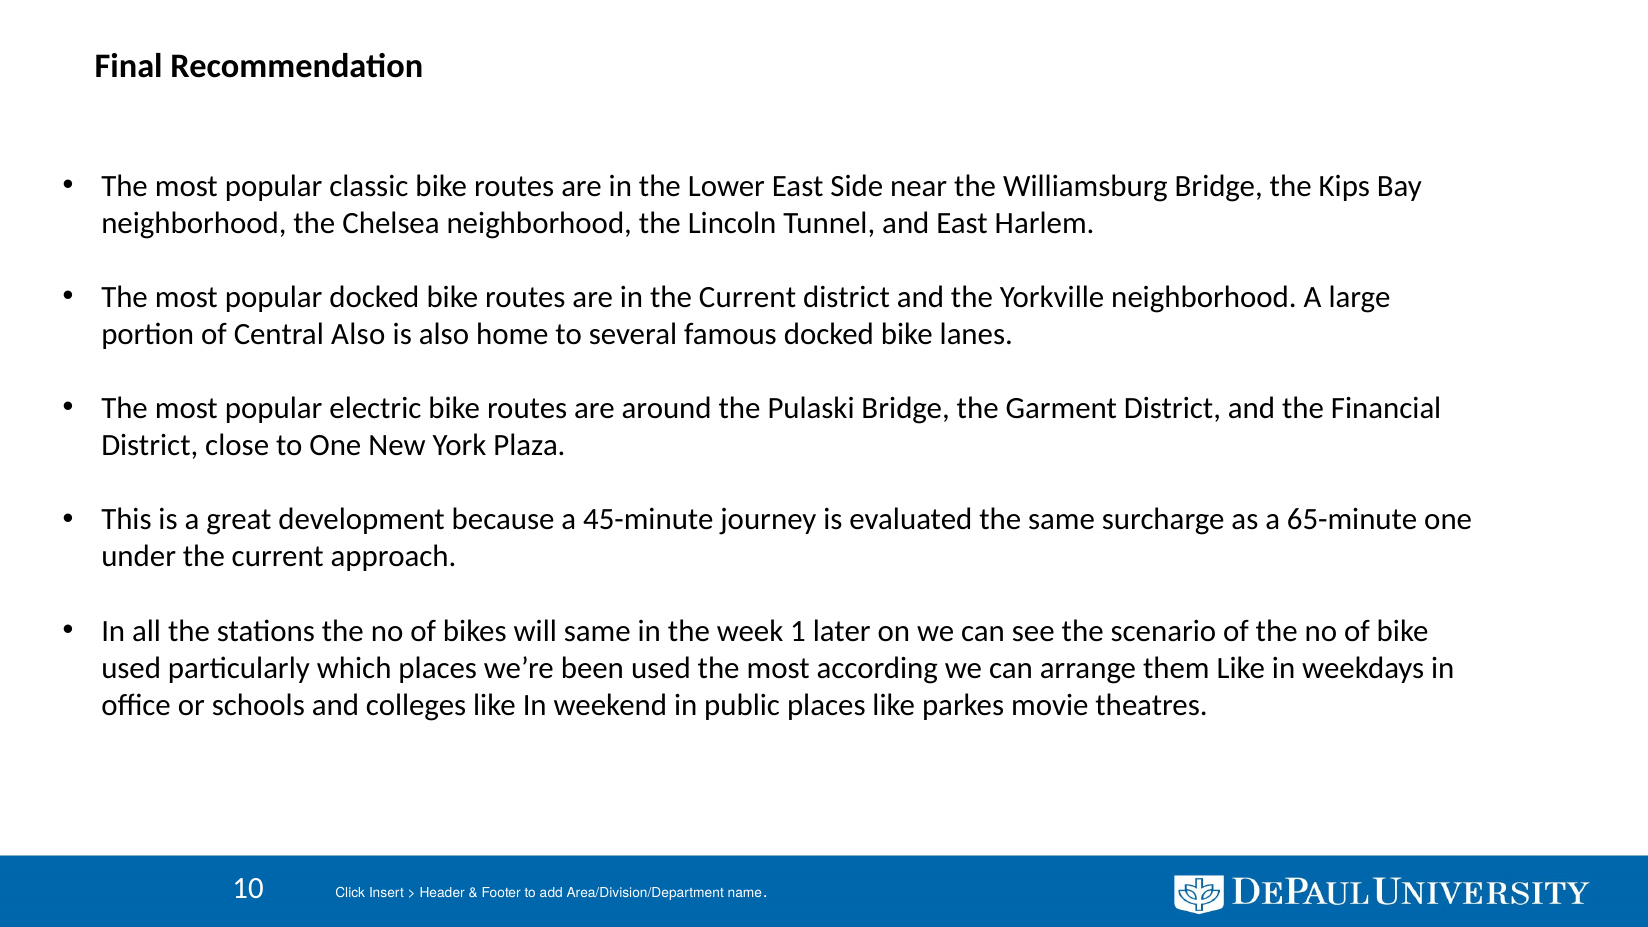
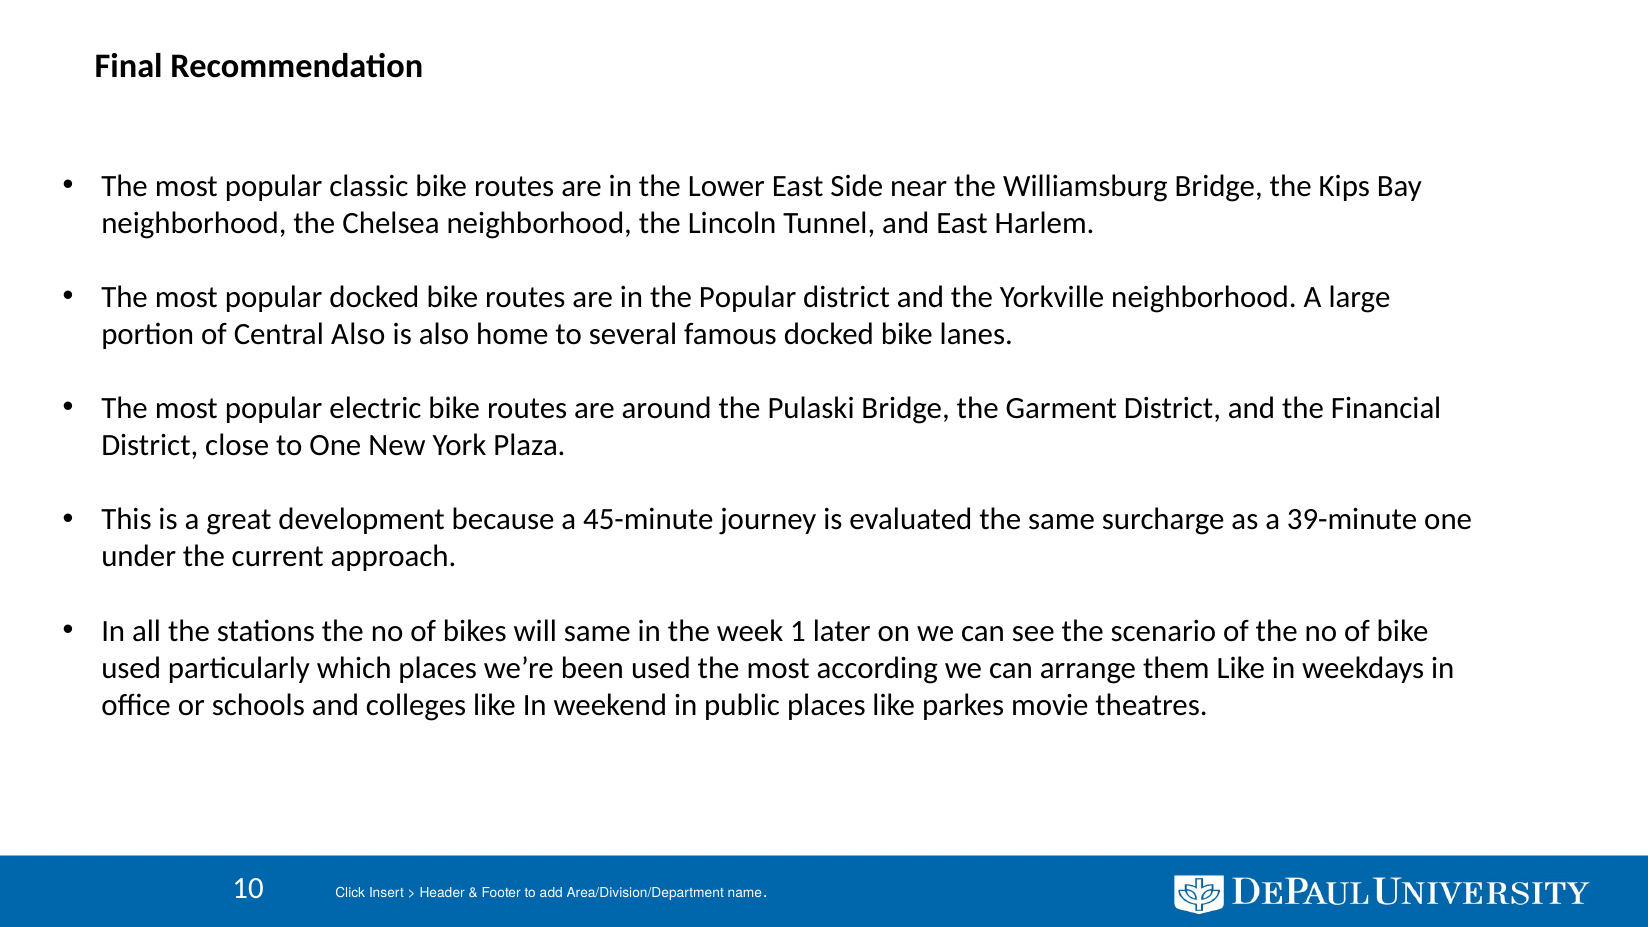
in the Current: Current -> Popular
65-minute: 65-minute -> 39-minute
